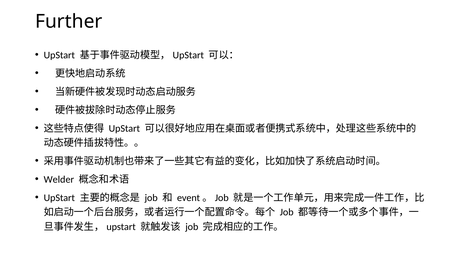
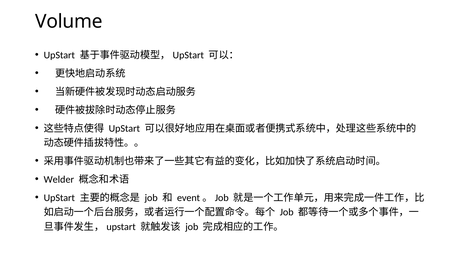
Further: Further -> Volume
